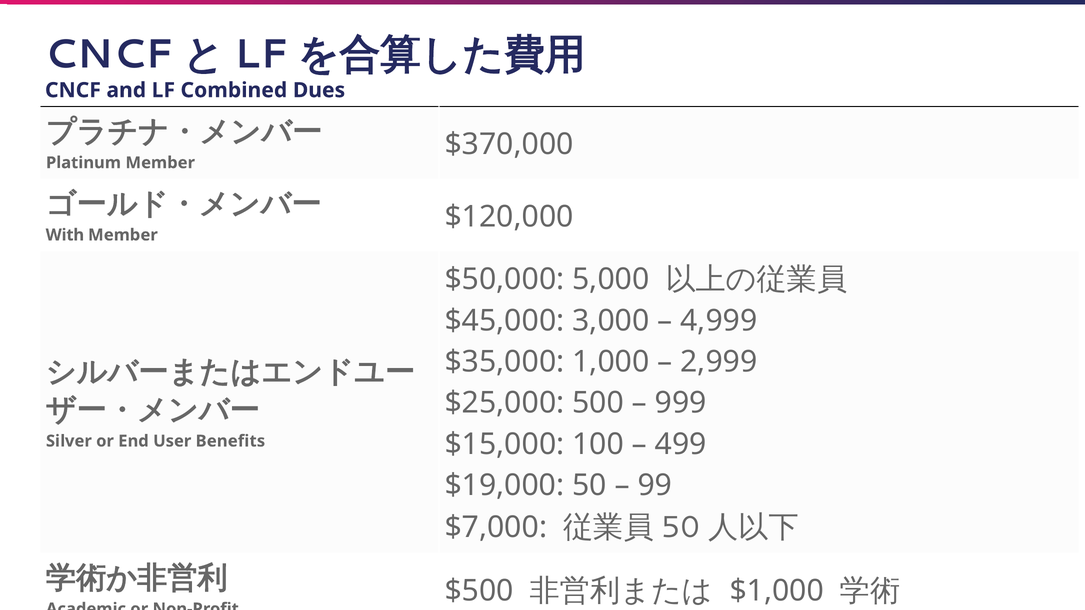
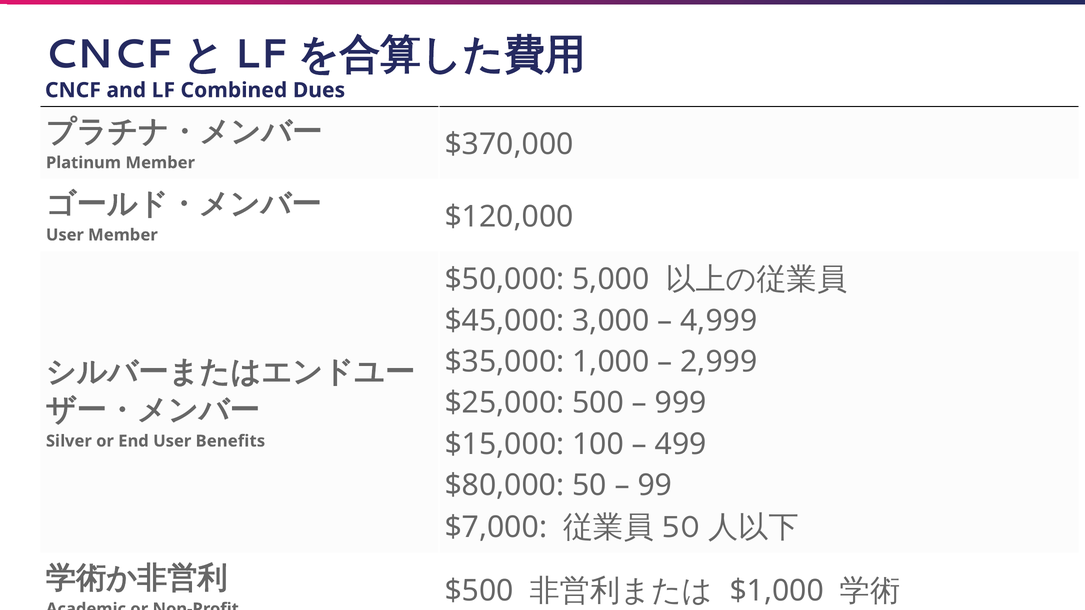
With at (65, 235): With -> User
$19,000: $19,000 -> $80,000
